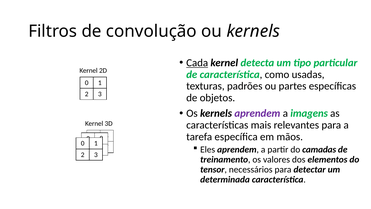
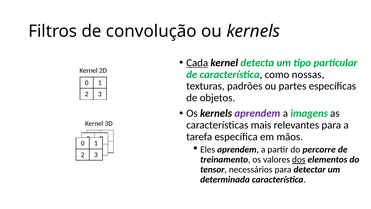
usadas: usadas -> nossas
camadas: camadas -> percorre
dos underline: none -> present
